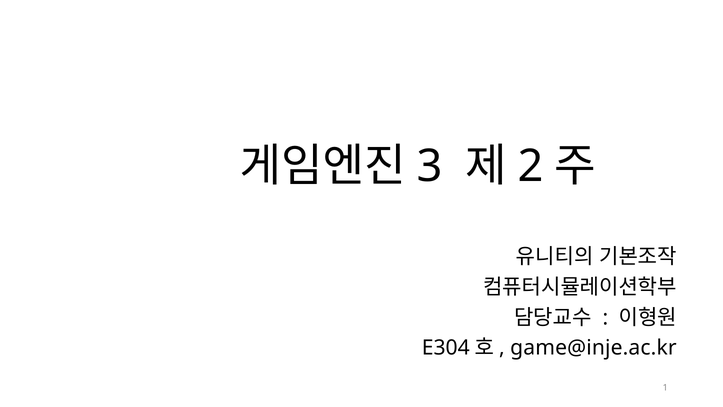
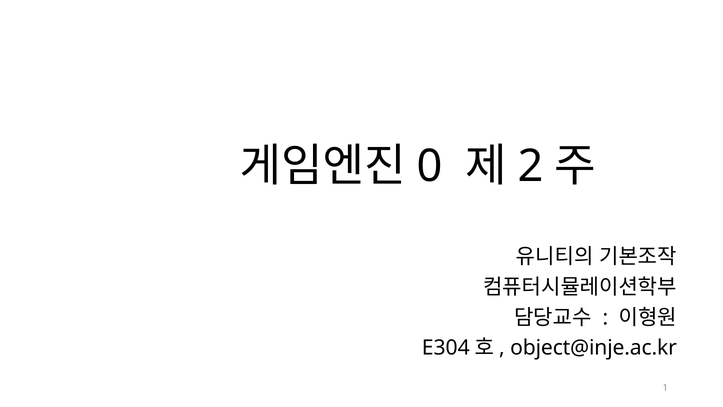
3: 3 -> 0
game@inje.ac.kr: game@inje.ac.kr -> object@inje.ac.kr
